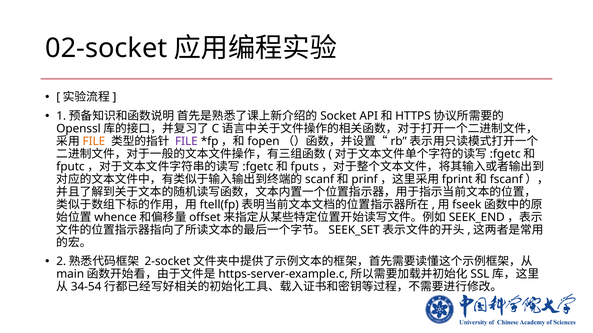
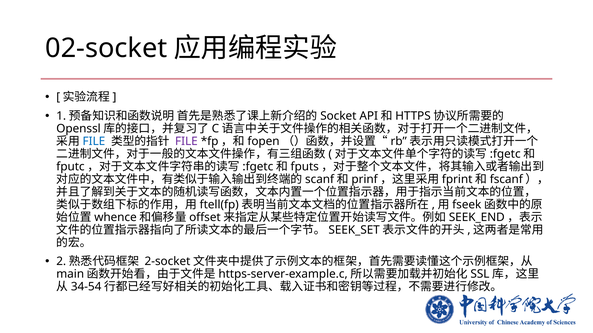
FILE at (94, 141) colour: orange -> blue
